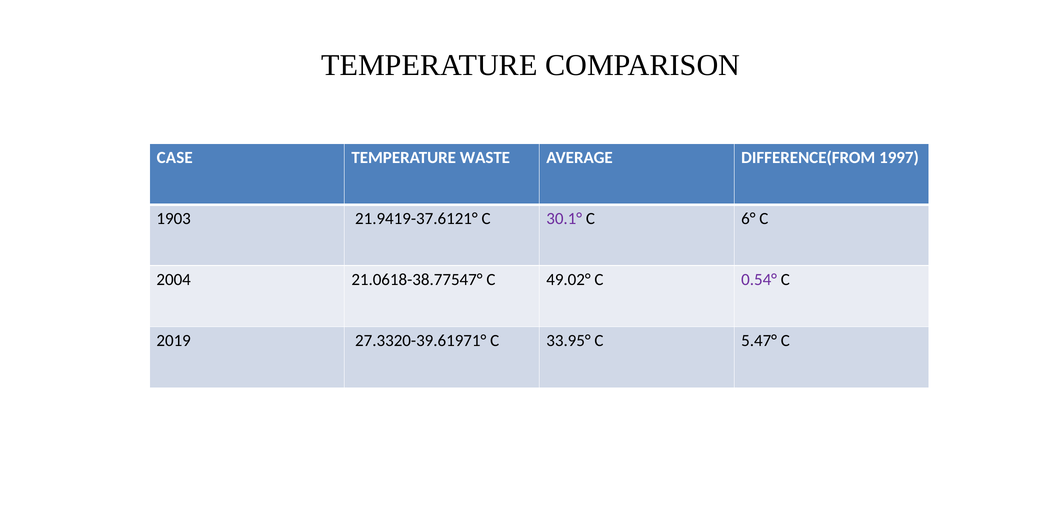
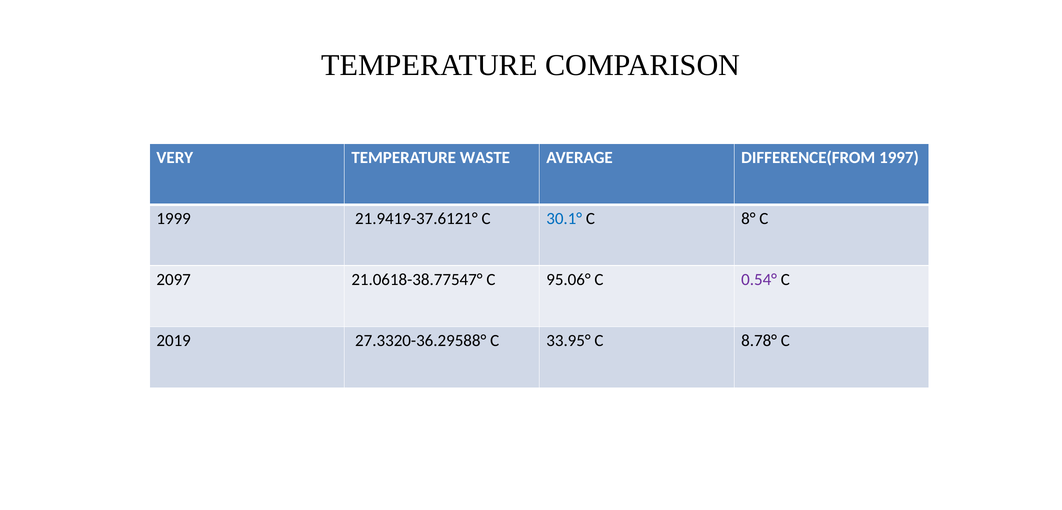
CASE: CASE -> VERY
1903: 1903 -> 1999
30.1° colour: purple -> blue
6°: 6° -> 8°
2004: 2004 -> 2097
49.02°: 49.02° -> 95.06°
27.3320-39.61971°: 27.3320-39.61971° -> 27.3320-36.29588°
5.47°: 5.47° -> 8.78°
